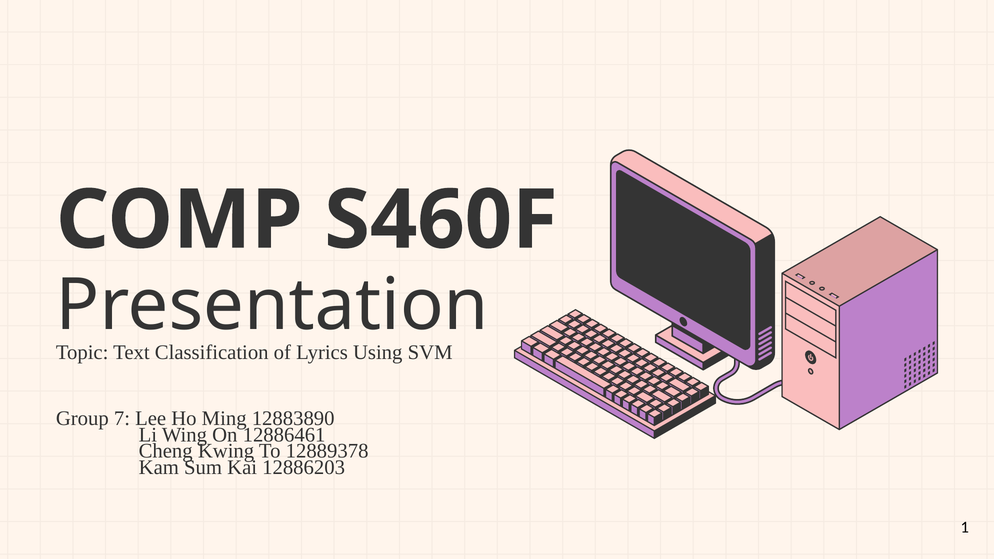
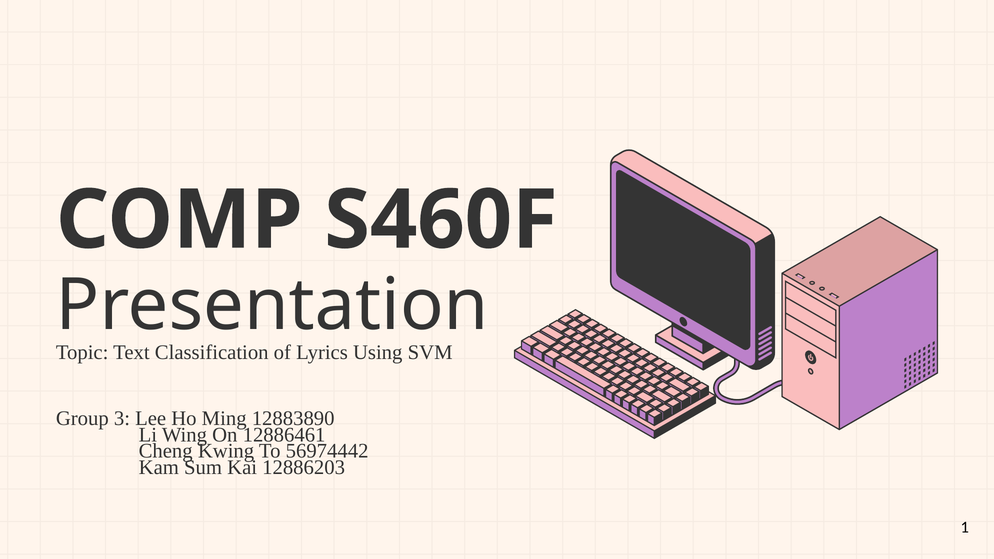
7: 7 -> 3
12889378: 12889378 -> 56974442
